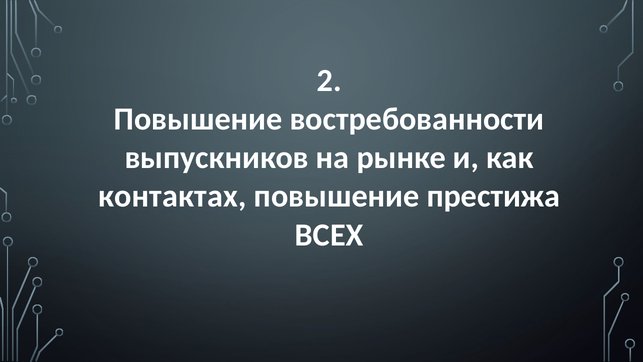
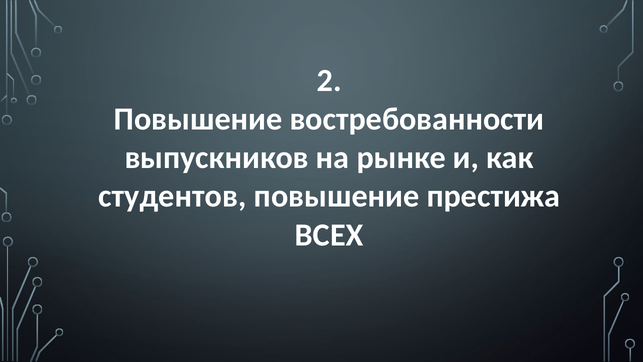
контактах: контактах -> студентов
